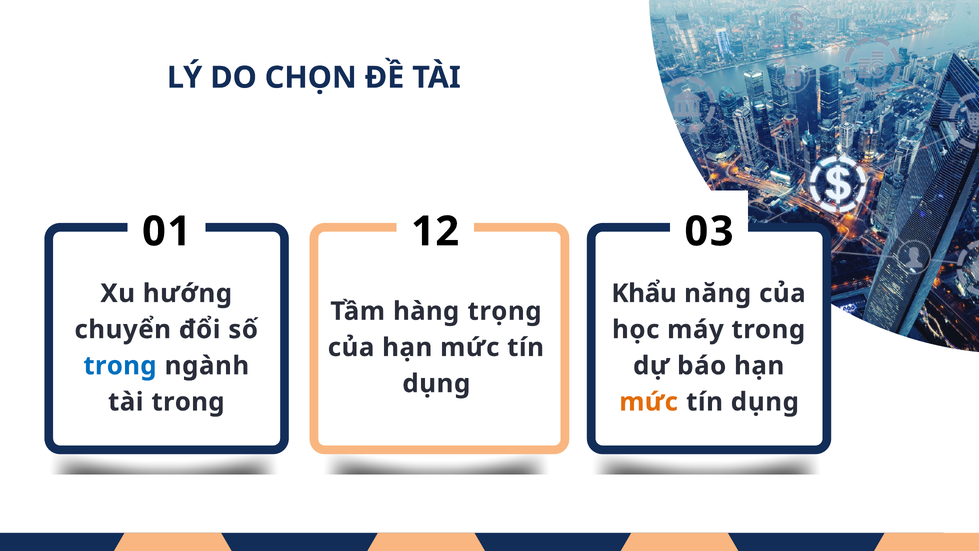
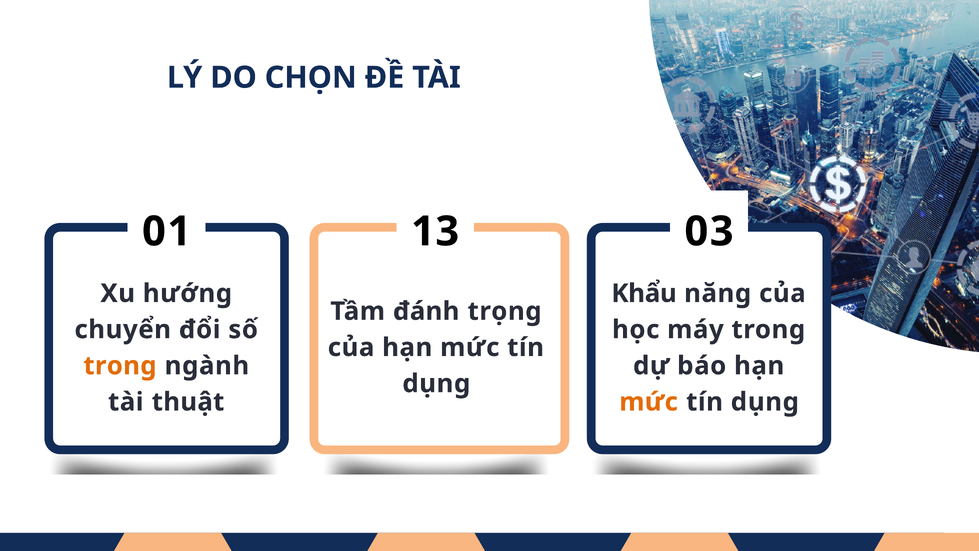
12: 12 -> 13
hàng: hàng -> đánh
trong at (120, 366) colour: blue -> orange
tài trong: trong -> thuật
